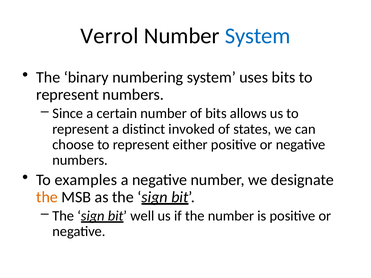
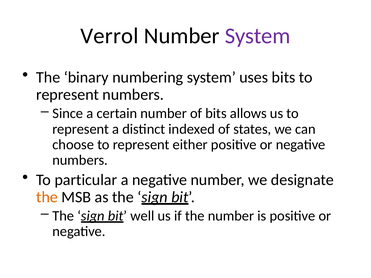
System at (258, 36) colour: blue -> purple
invoked: invoked -> indexed
examples: examples -> particular
